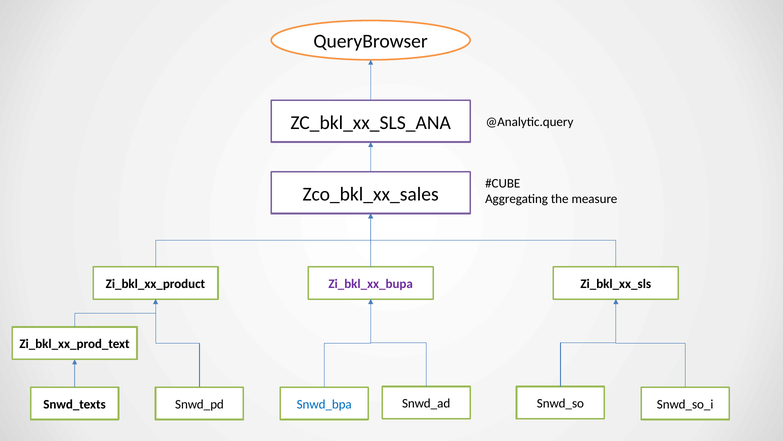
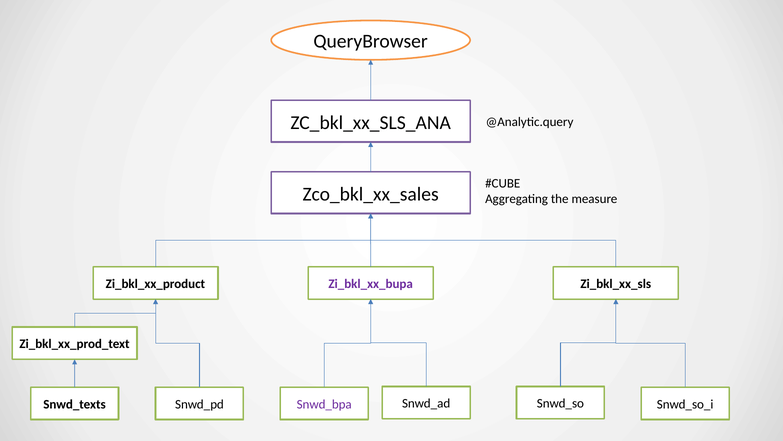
Snwd_bpa colour: blue -> purple
